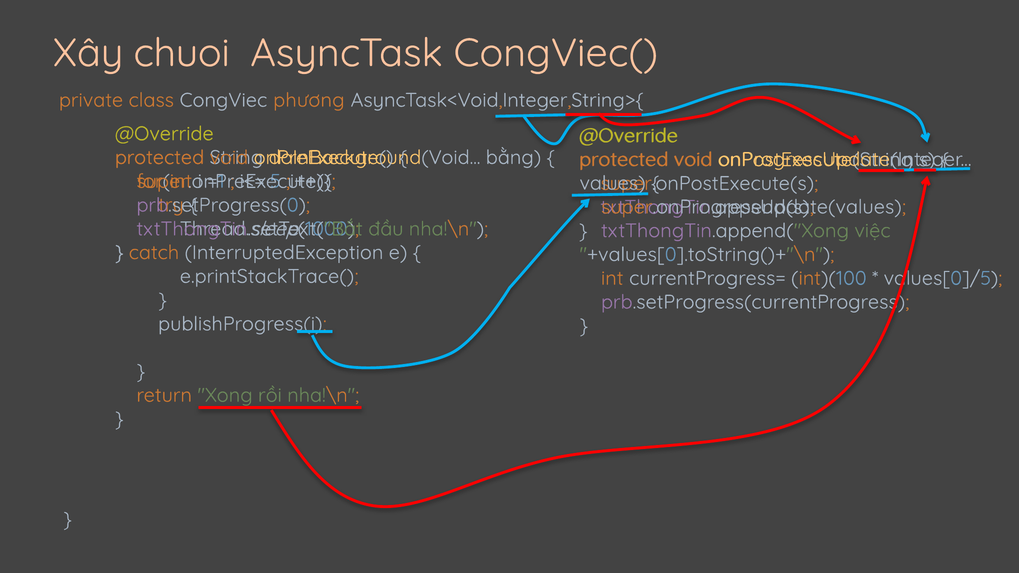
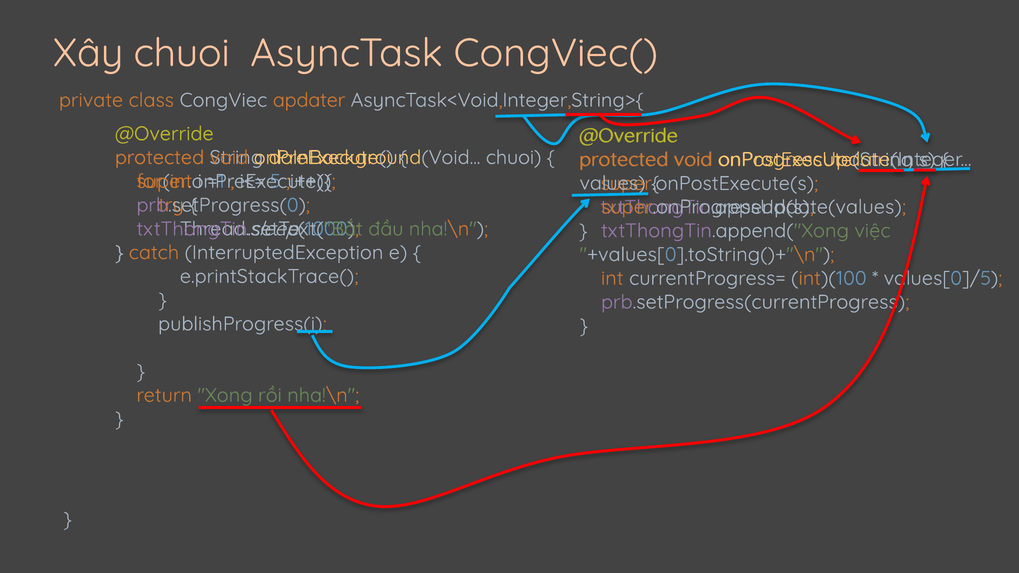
phương: phương -> apdater
bằng at (513, 158): bằng -> chuoi
